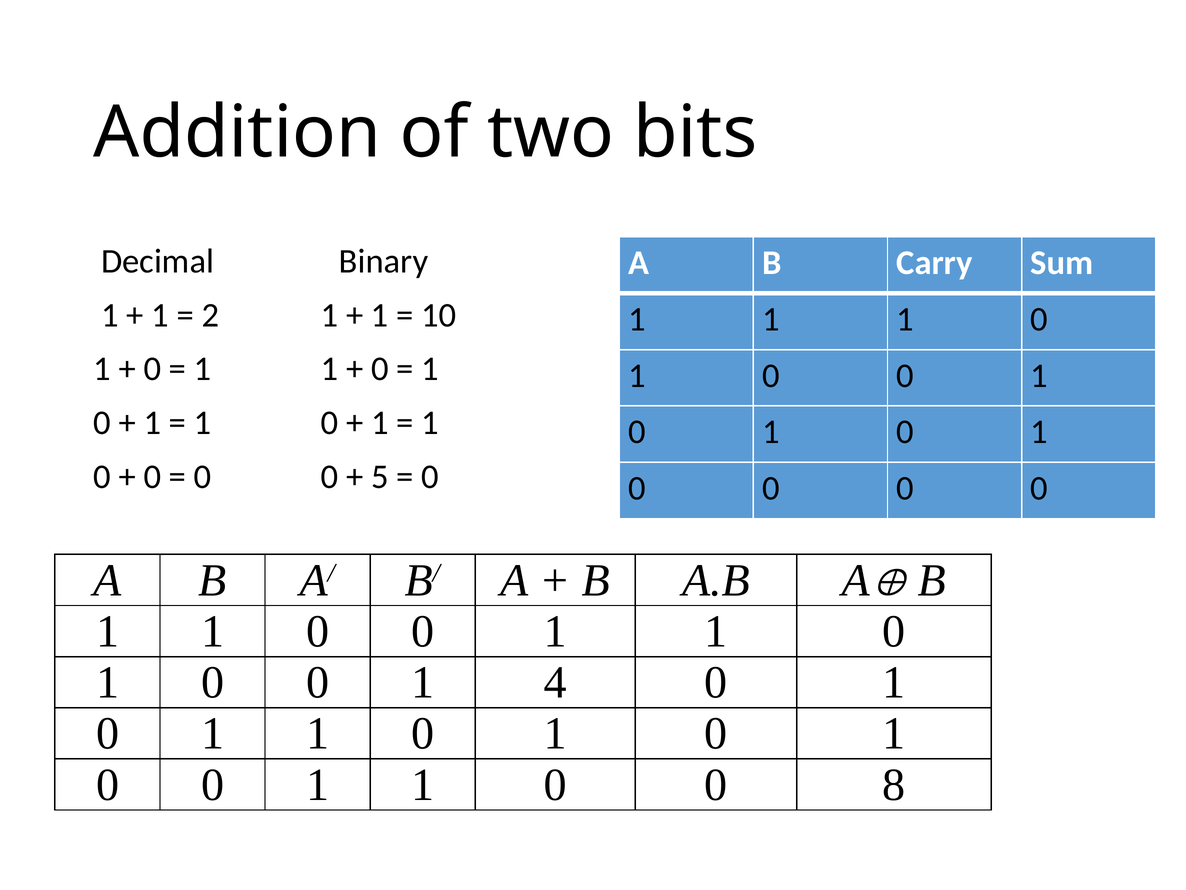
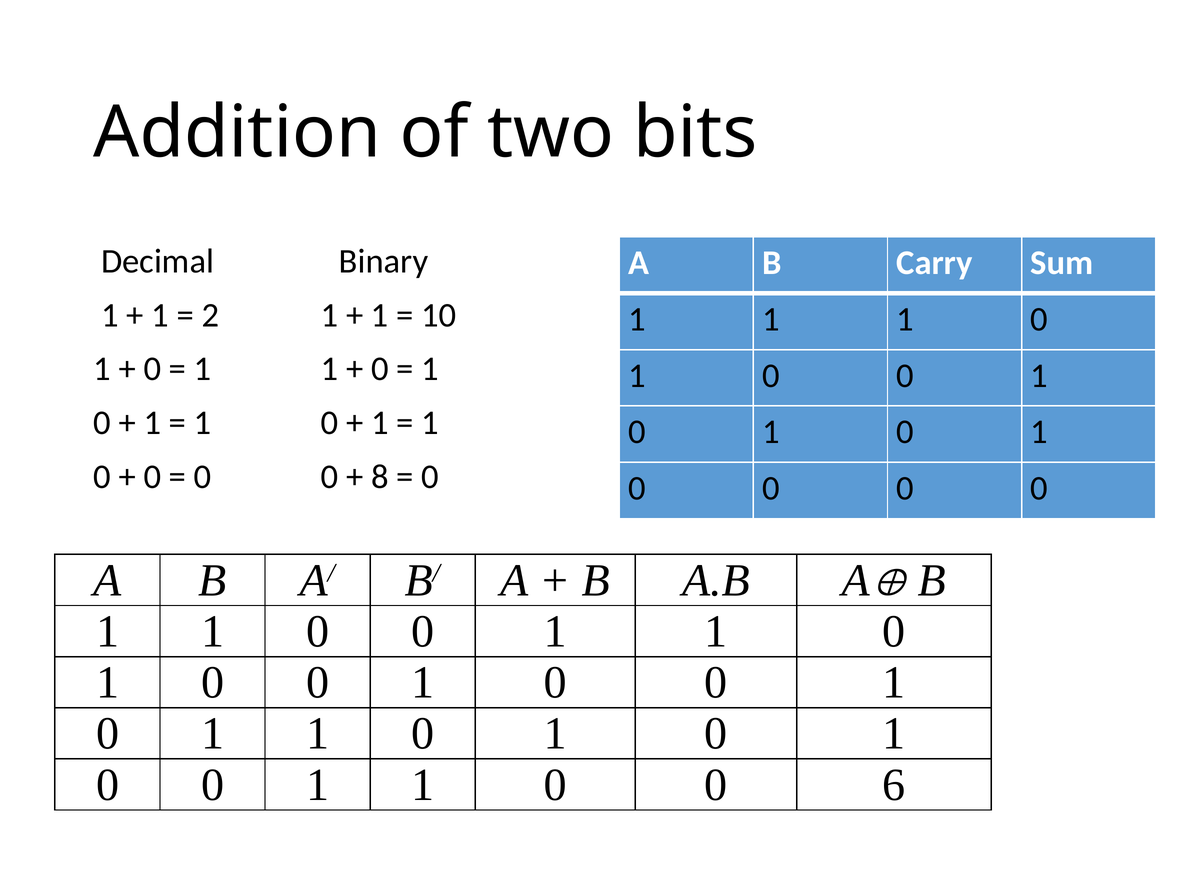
5: 5 -> 8
4 at (555, 682): 4 -> 0
8: 8 -> 6
